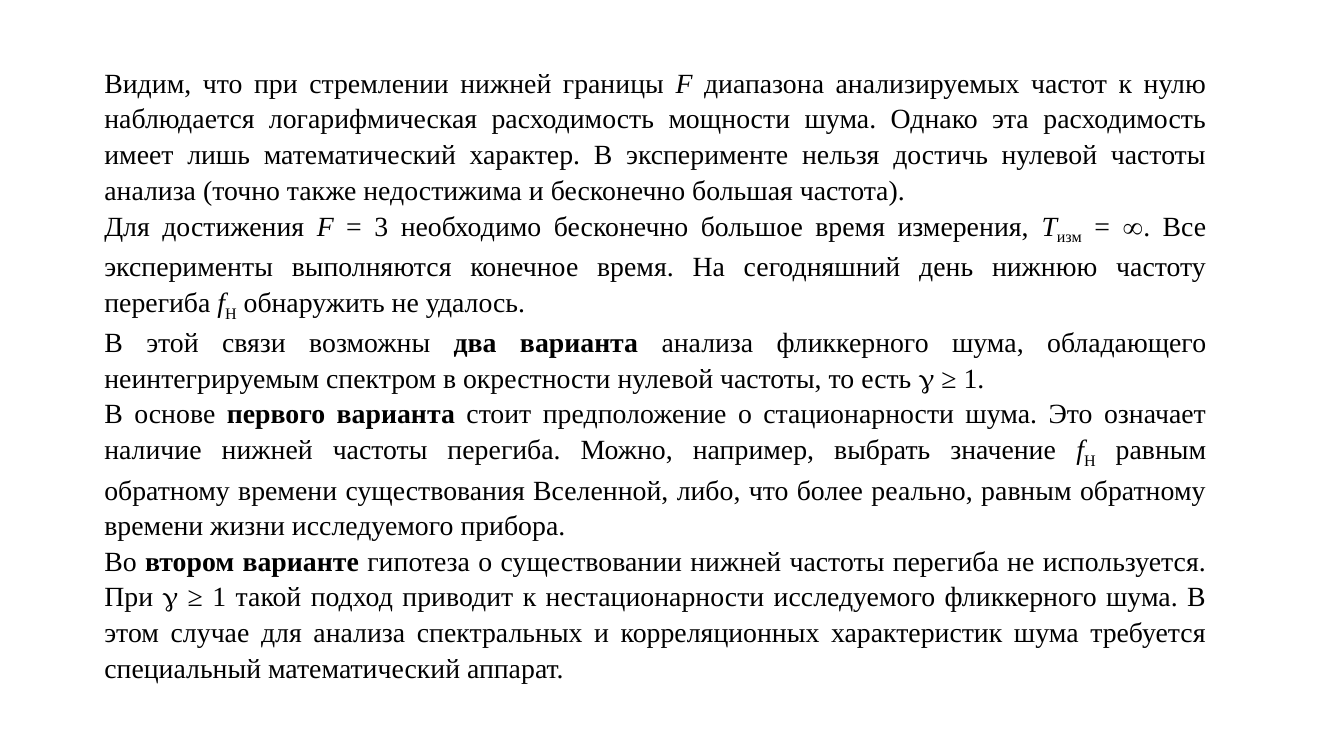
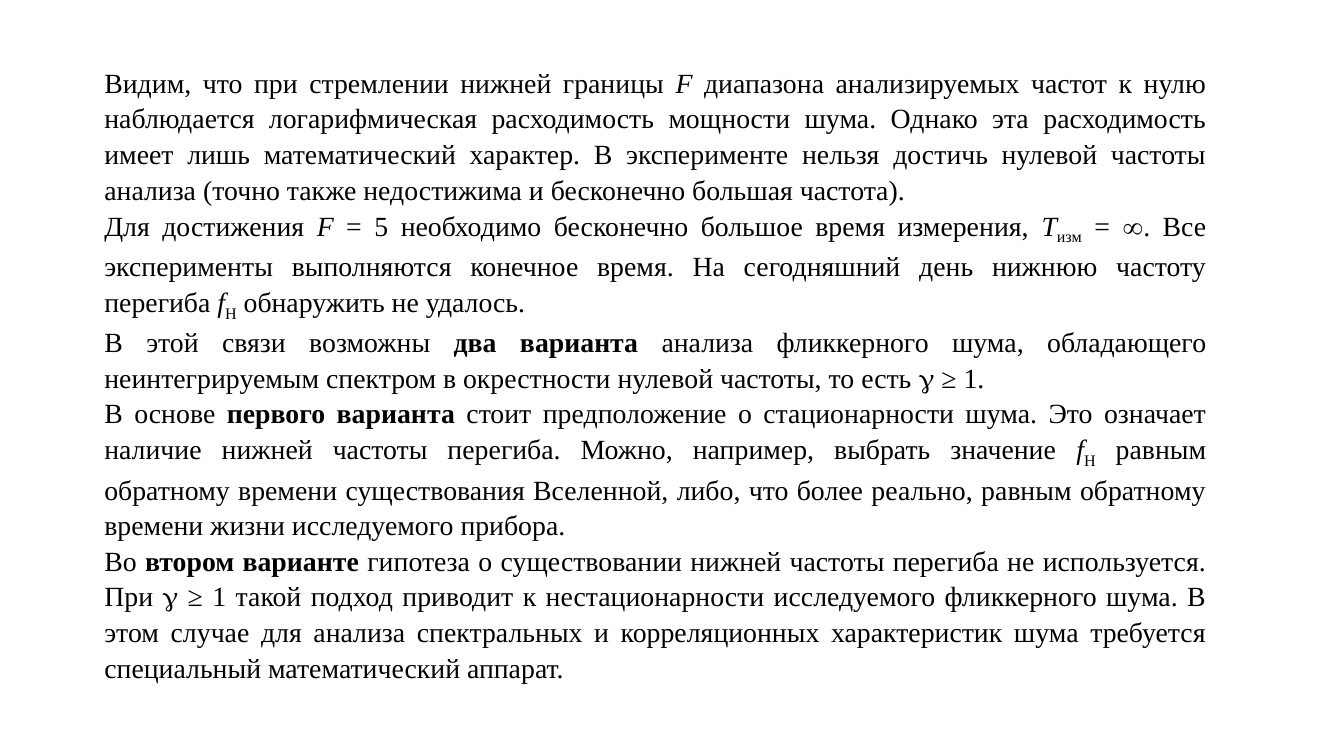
3: 3 -> 5
